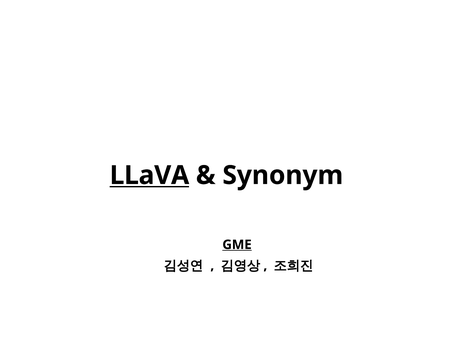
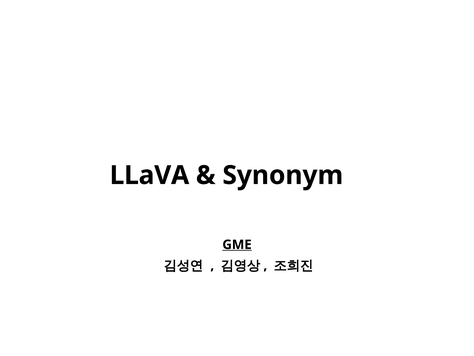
LLaVA underline: present -> none
